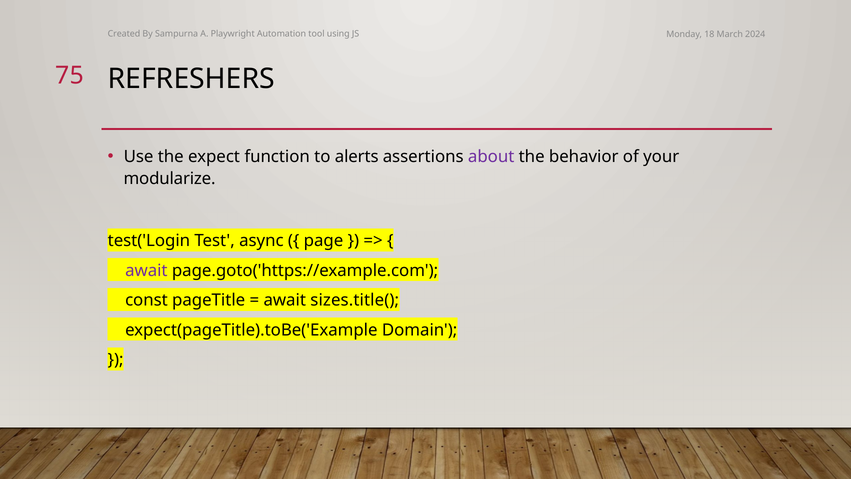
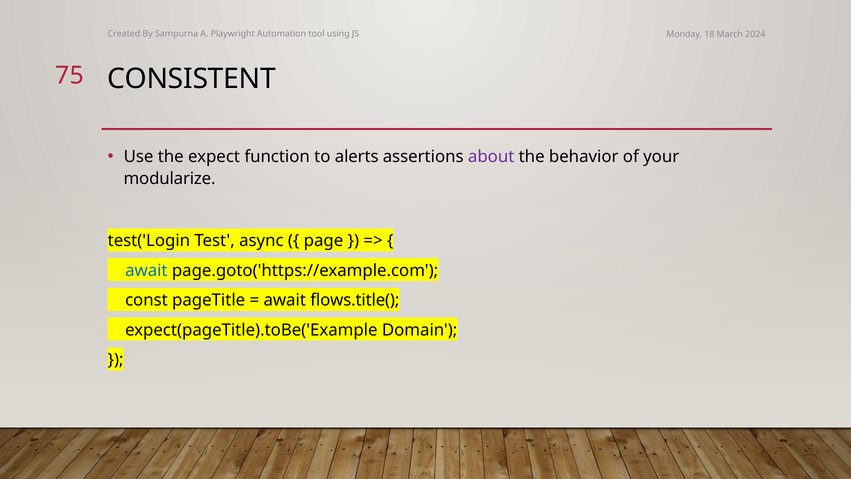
REFRESHERS: REFRESHERS -> CONSISTENT
await at (146, 270) colour: purple -> blue
sizes.title(: sizes.title( -> flows.title(
